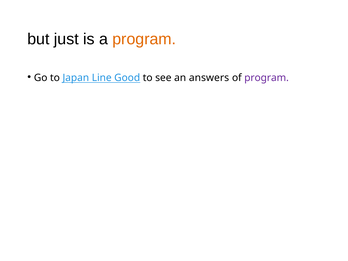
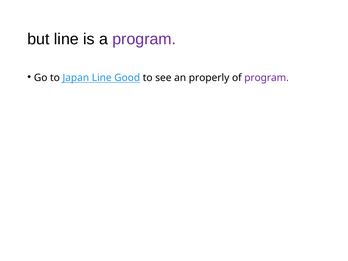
but just: just -> line
program at (144, 39) colour: orange -> purple
answers: answers -> properly
